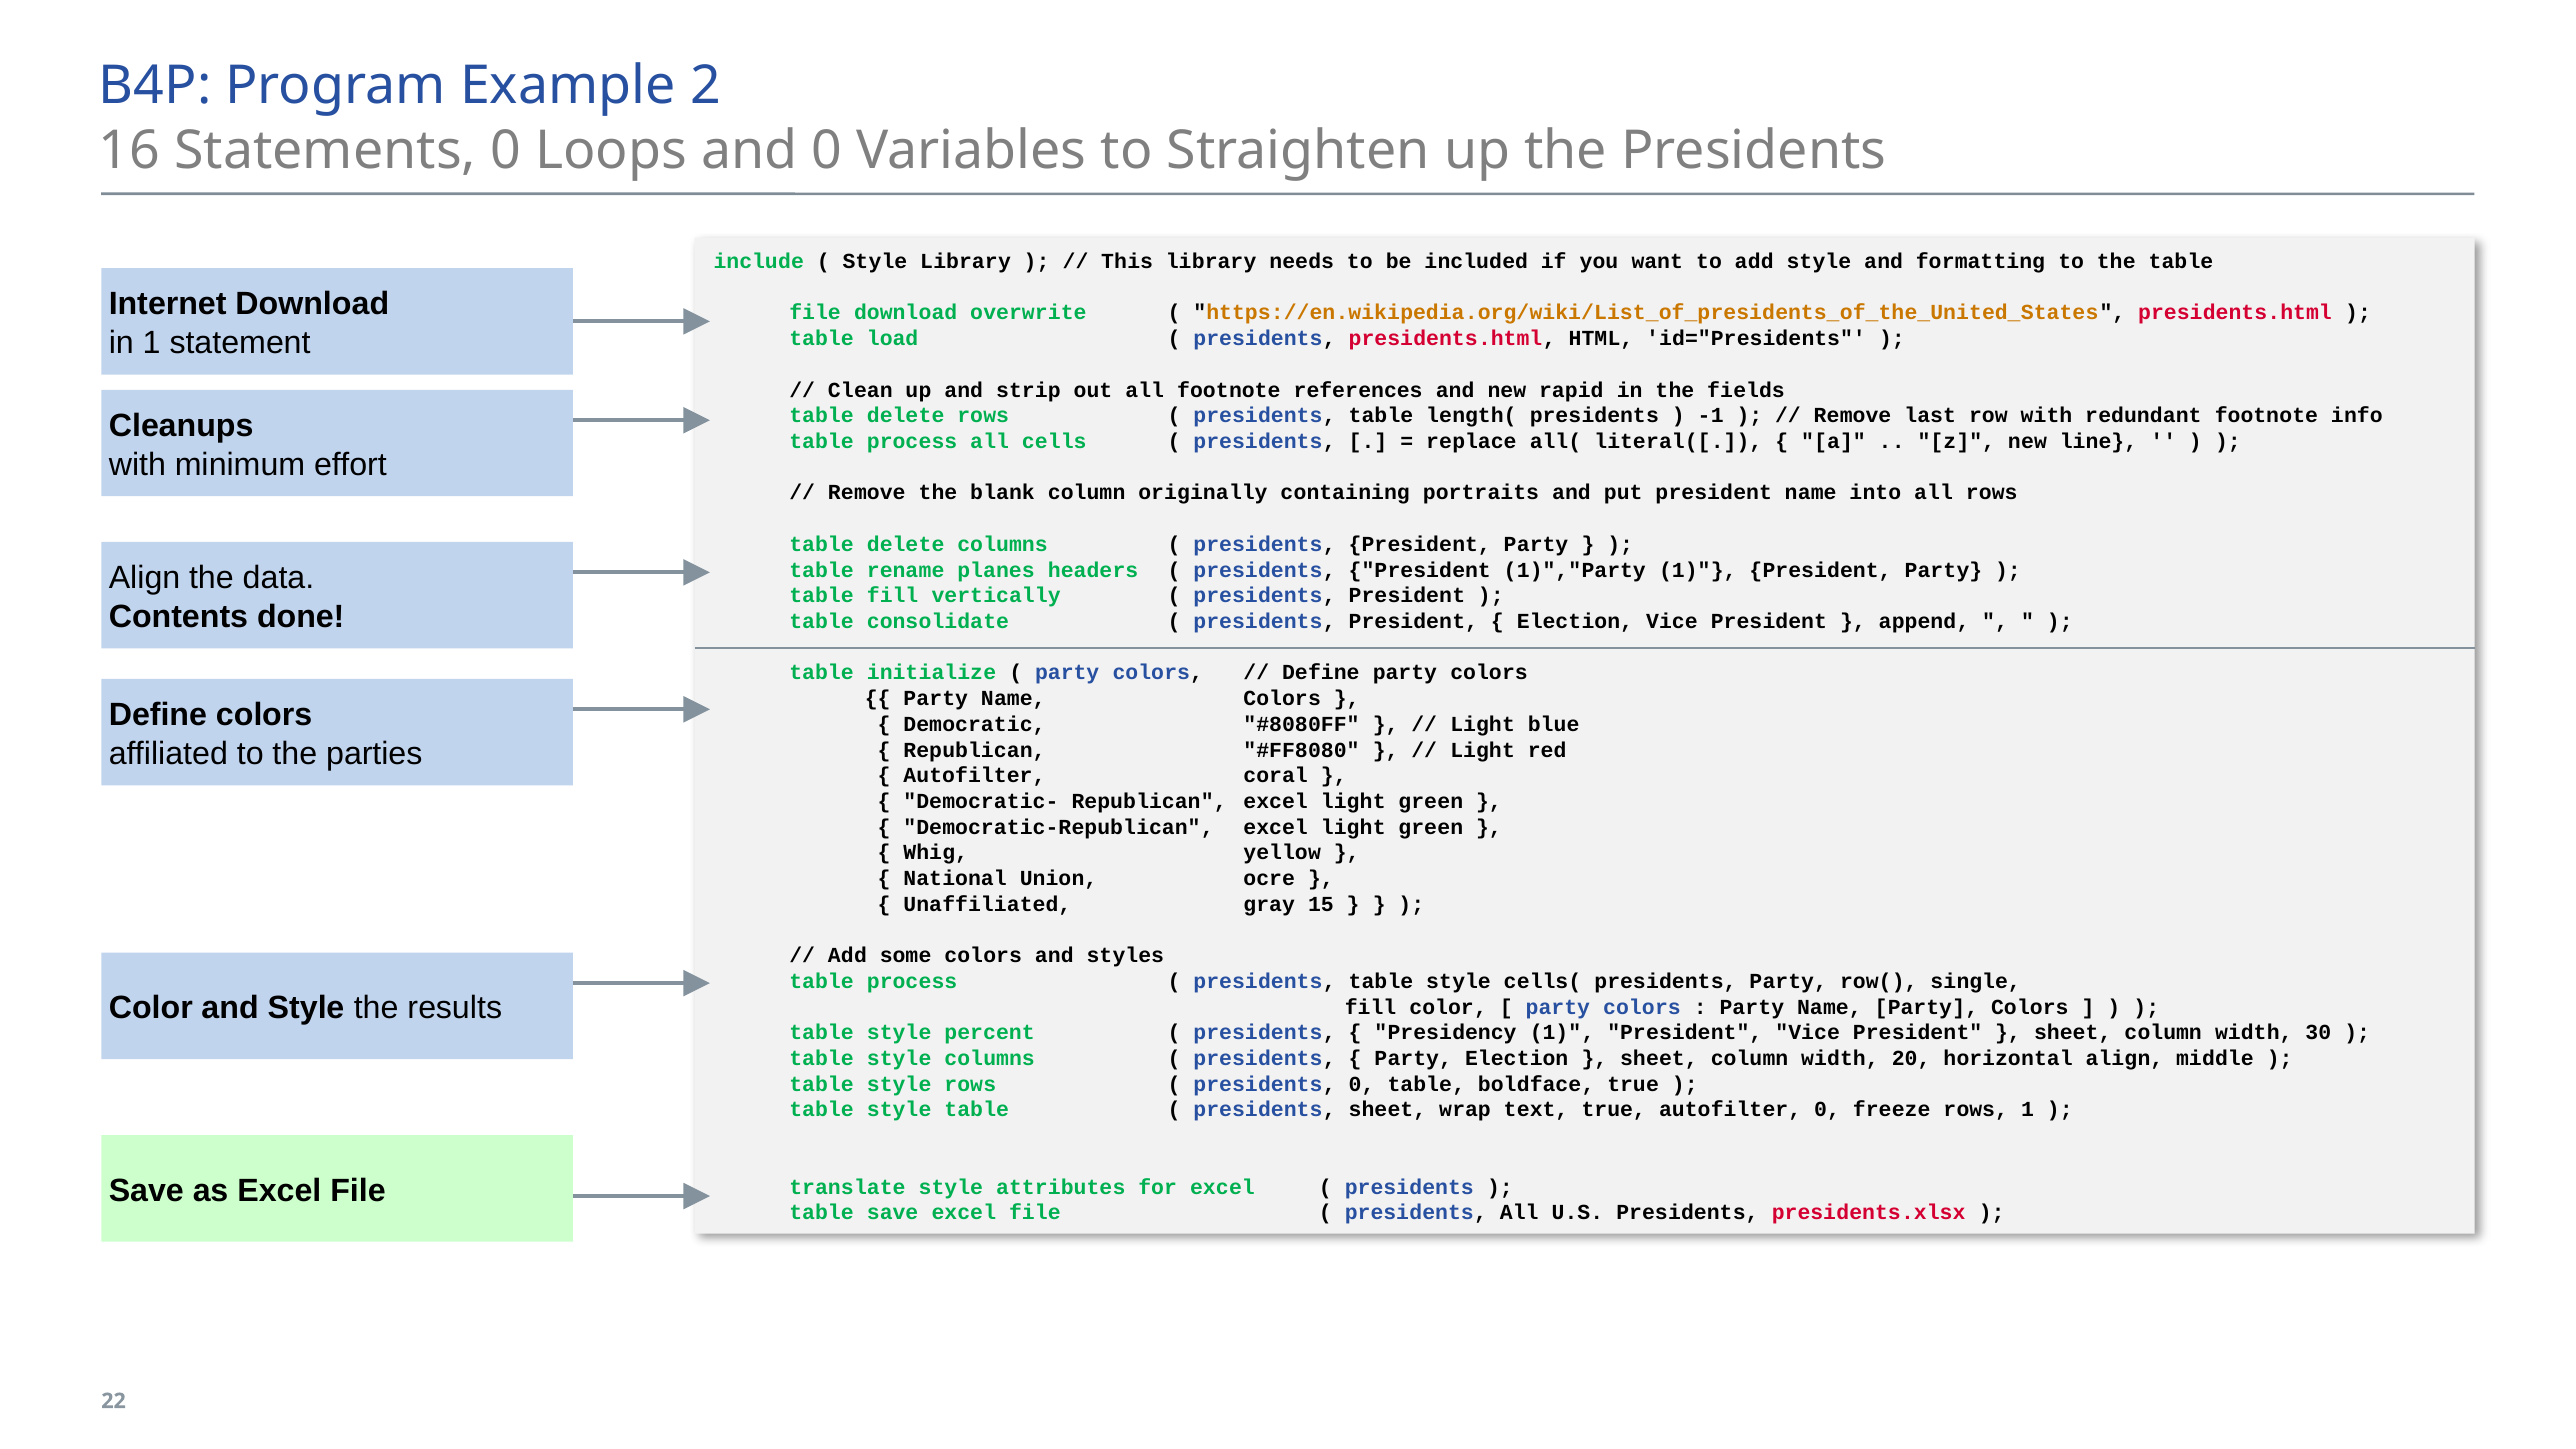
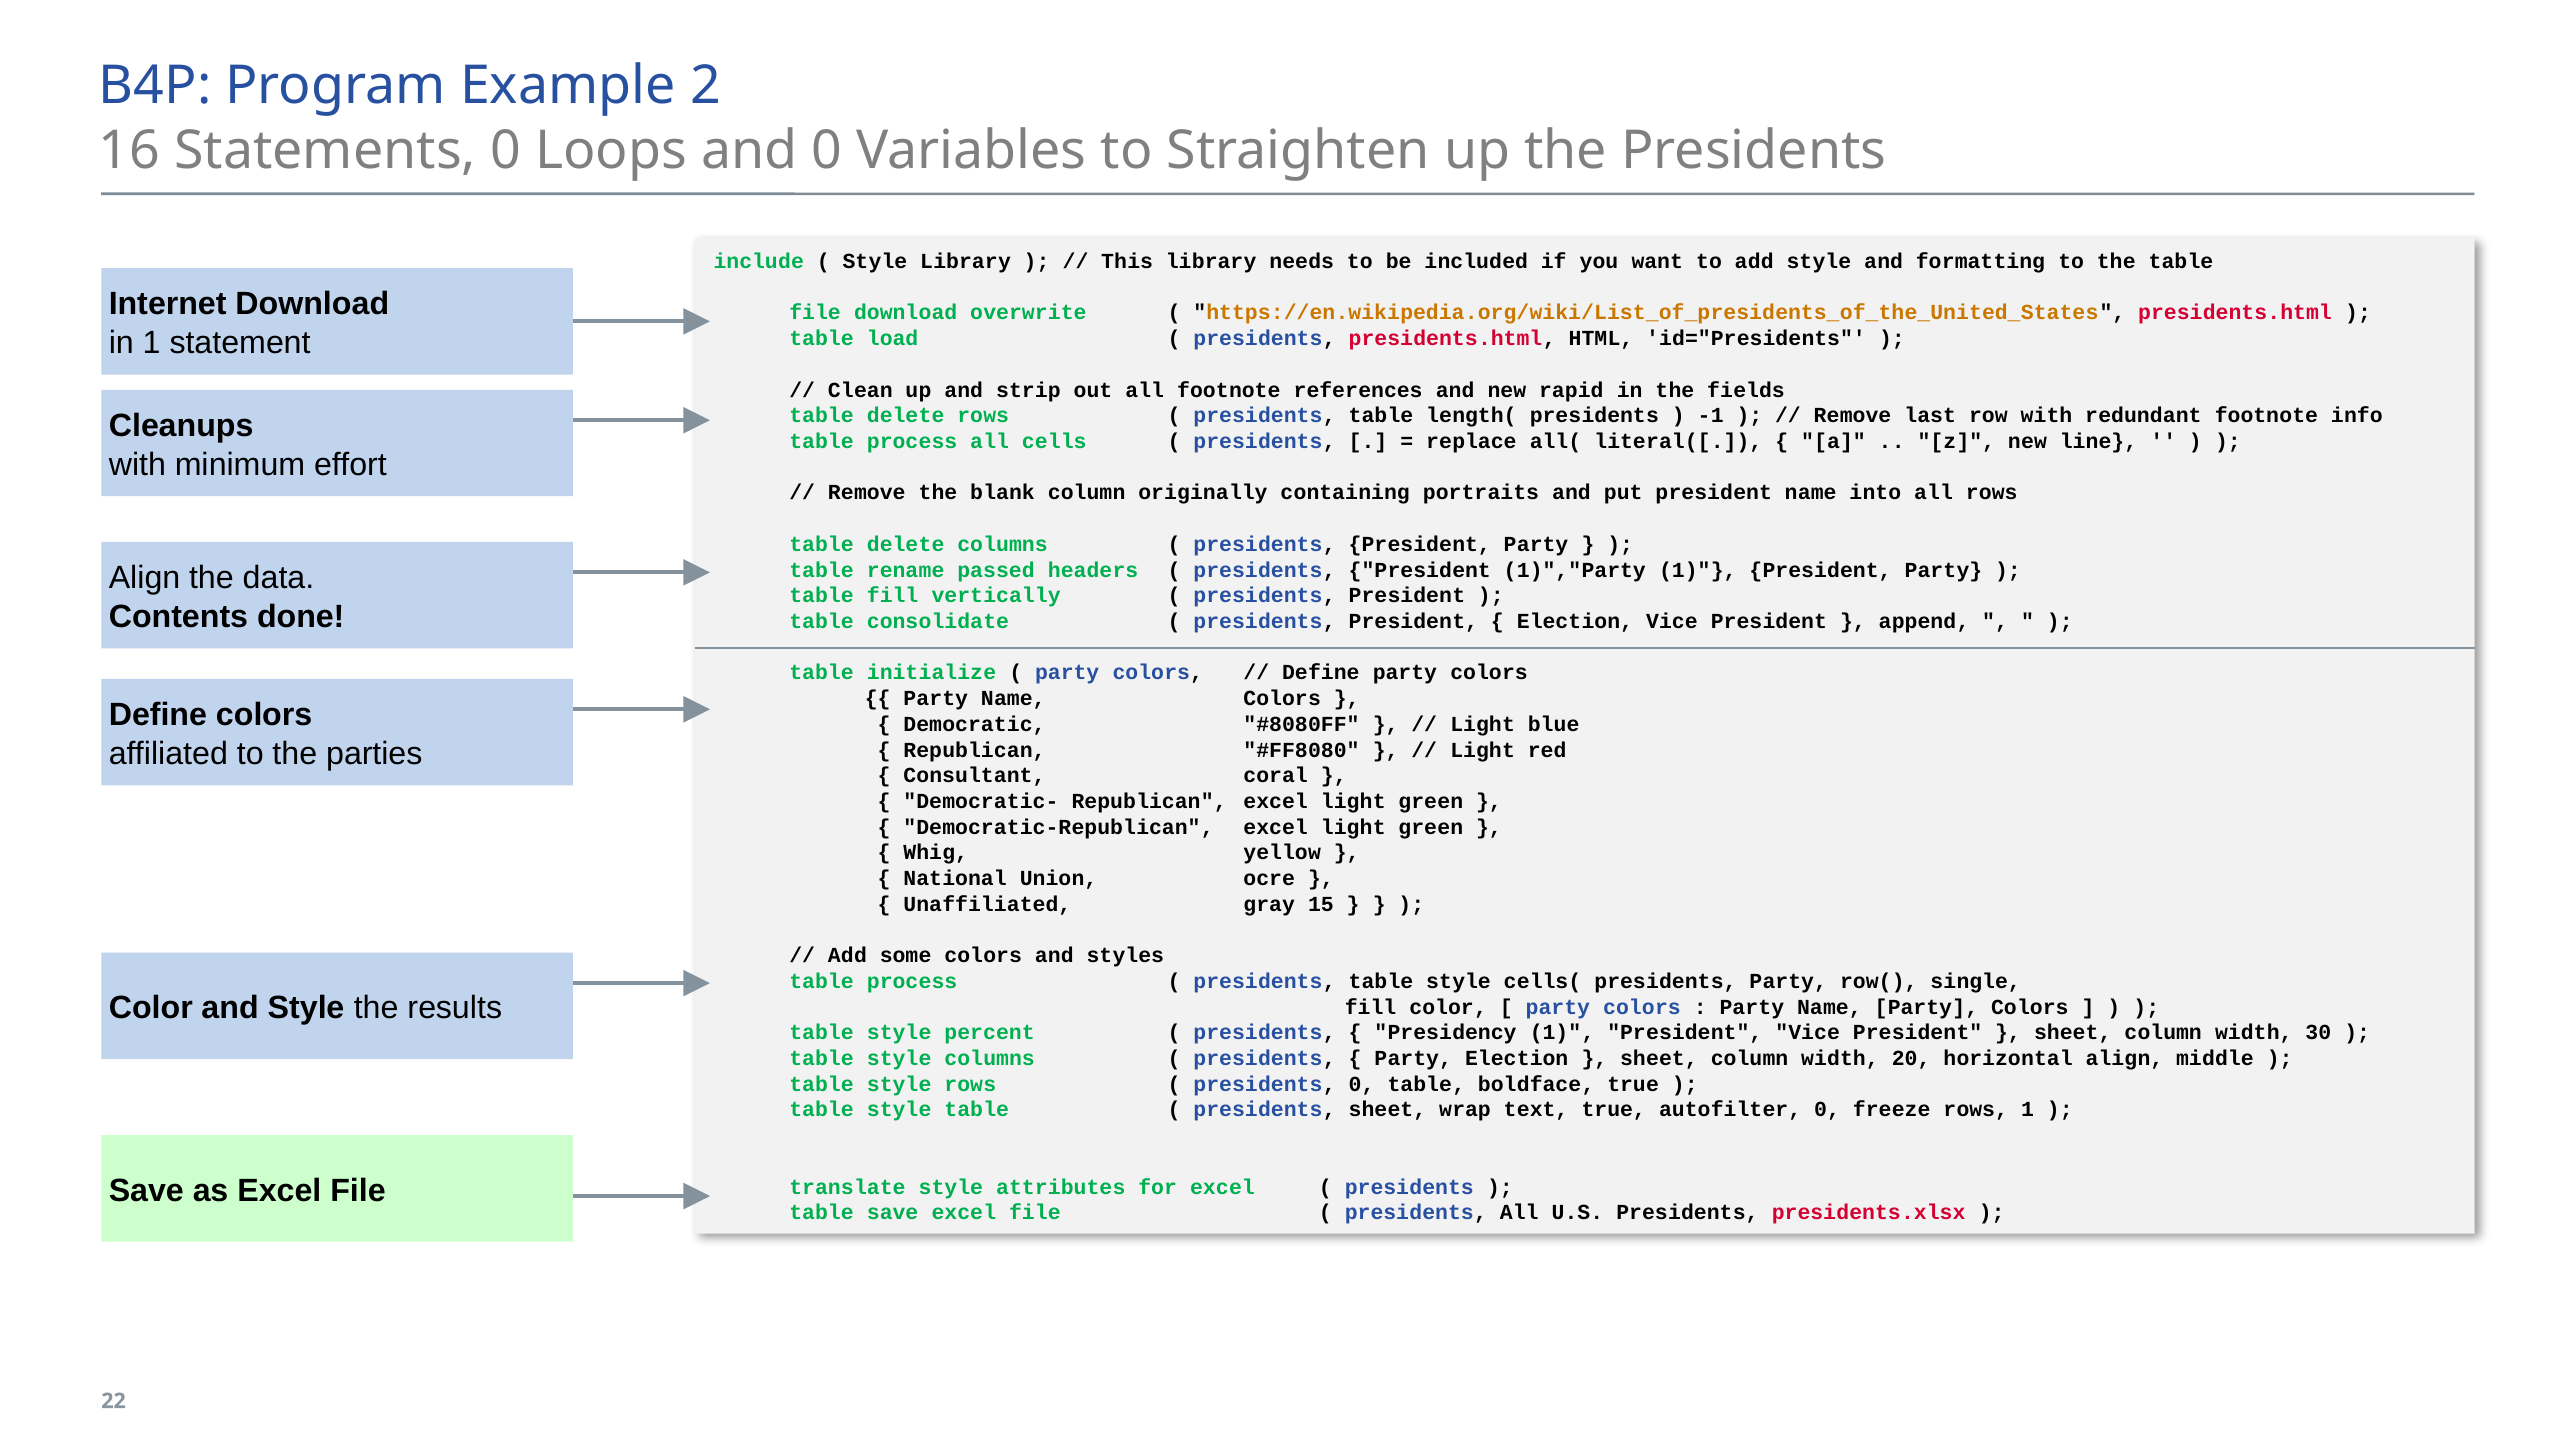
planes: planes -> passed
Autofilter at (974, 776): Autofilter -> Consultant
